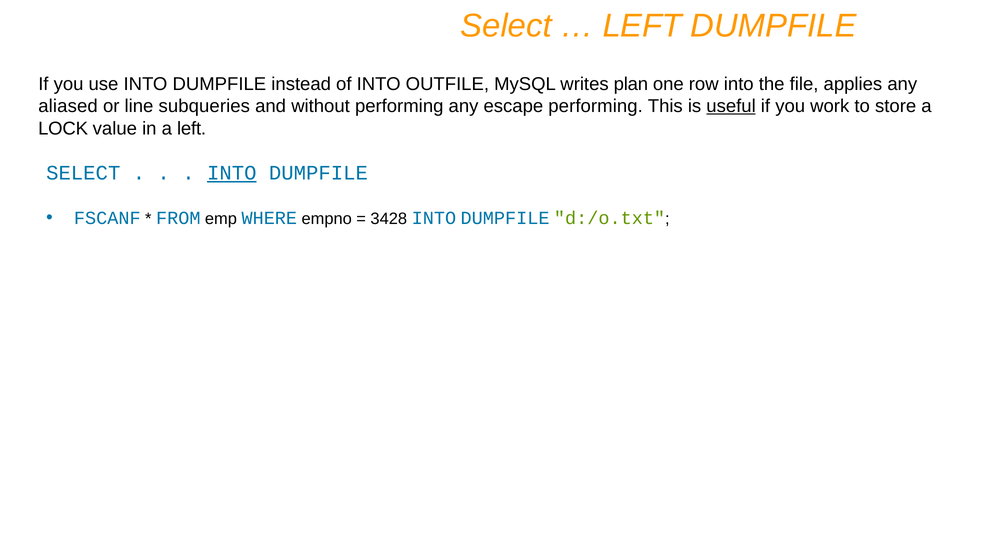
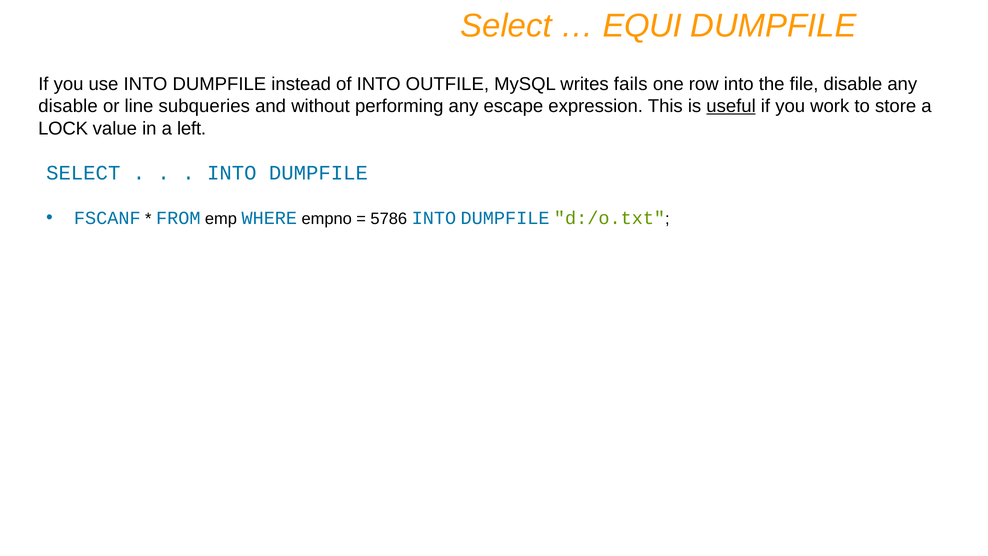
LEFT at (642, 26): LEFT -> EQUI
plan: plan -> fails
file applies: applies -> disable
aliased at (68, 106): aliased -> disable
escape performing: performing -> expression
INTO at (232, 173) underline: present -> none
3428: 3428 -> 5786
